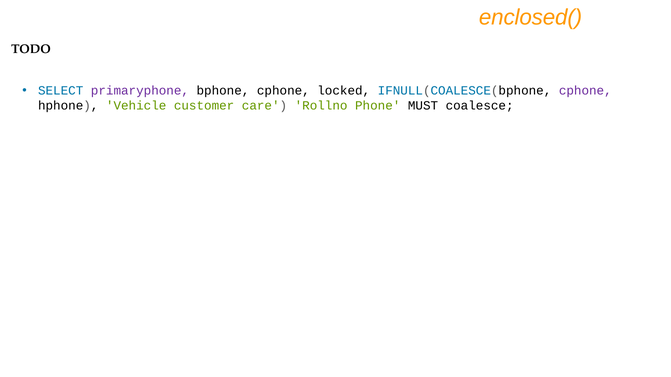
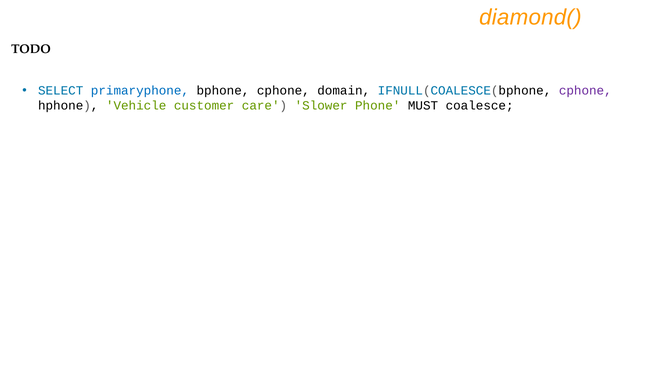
enclosed(: enclosed( -> diamond(
primaryphone colour: purple -> blue
locked: locked -> domain
Rollno: Rollno -> Slower
